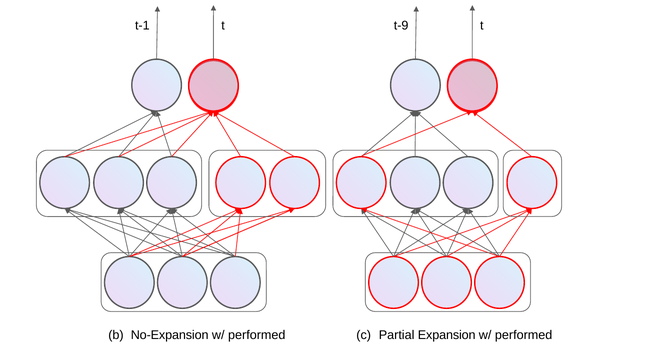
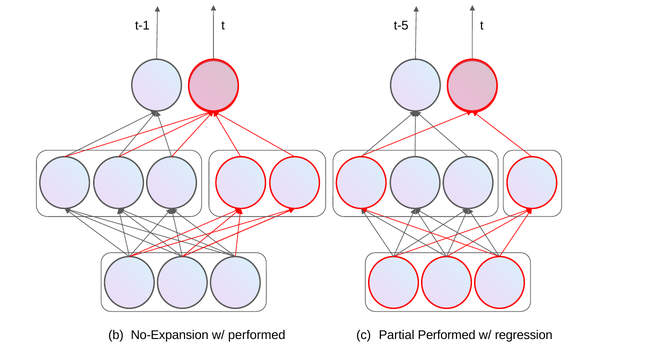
t-9: t-9 -> t-5
Partial Expansion: Expansion -> Performed
performed at (524, 335): performed -> regression
